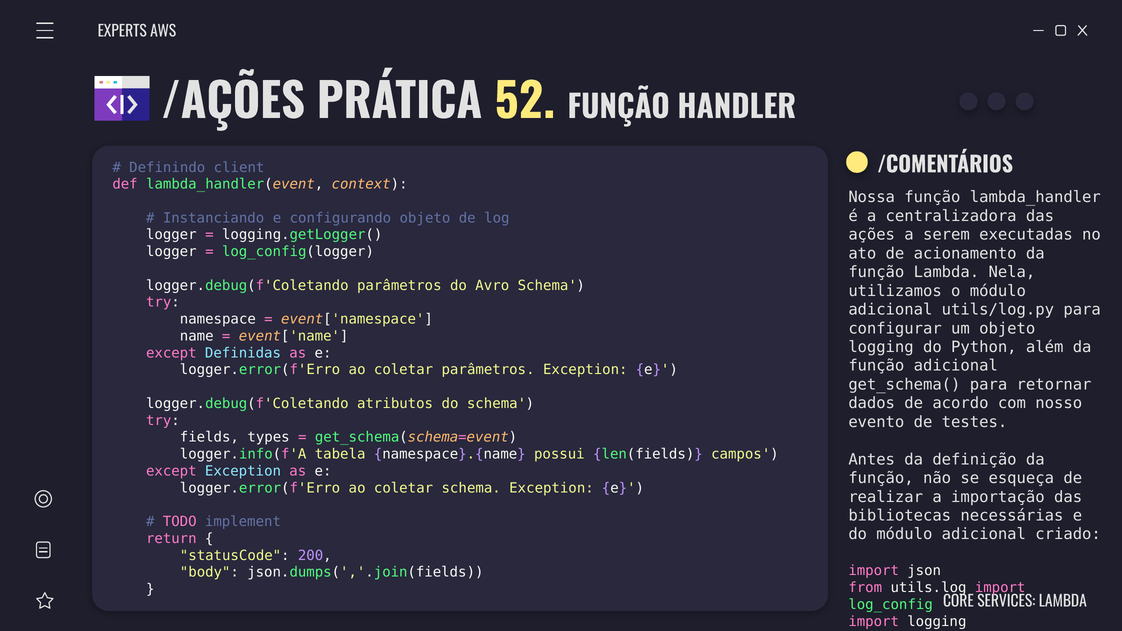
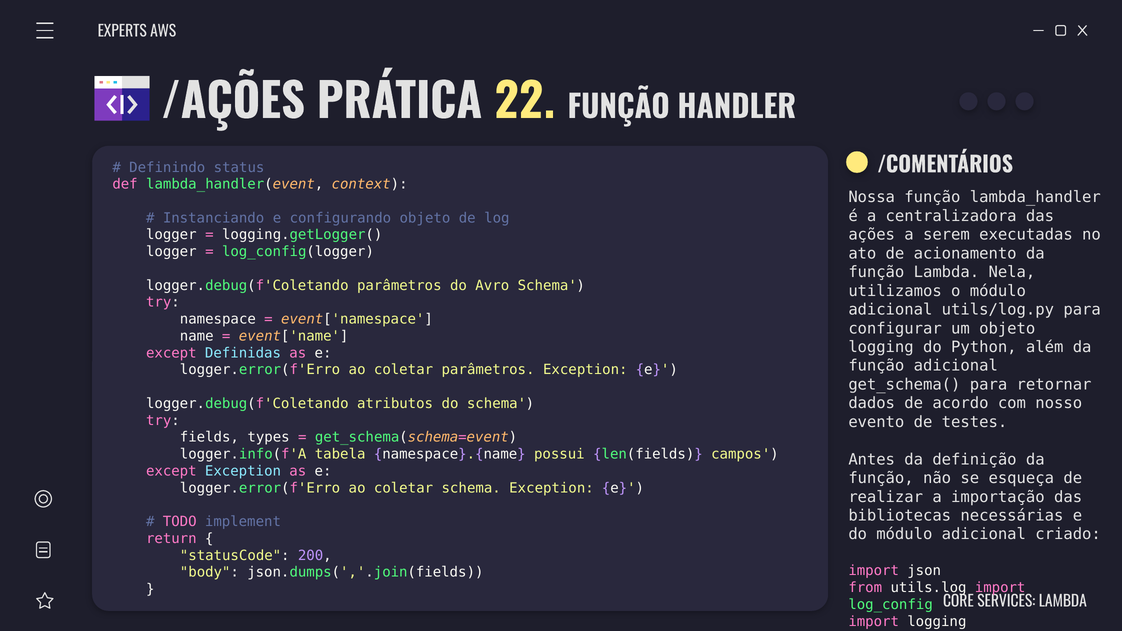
52: 52 -> 22
client: client -> status
